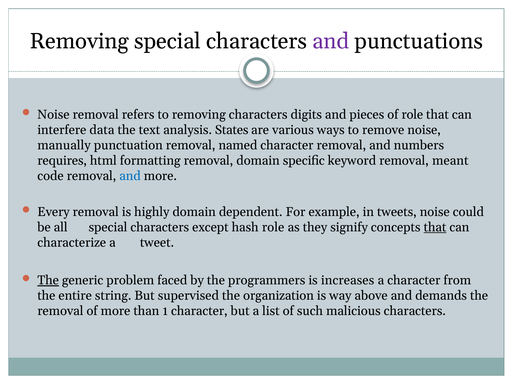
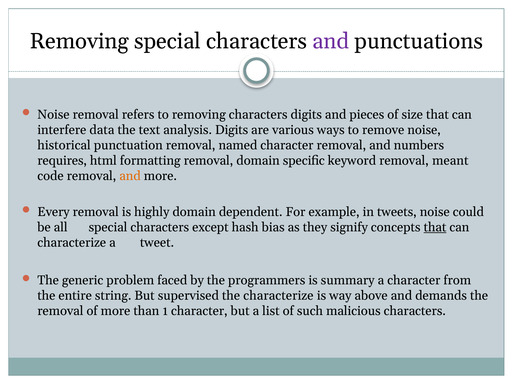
of role: role -> size
analysis States: States -> Digits
manually: manually -> historical
and at (130, 176) colour: blue -> orange
hash role: role -> bias
The at (48, 281) underline: present -> none
increases: increases -> summary
the organization: organization -> characterize
